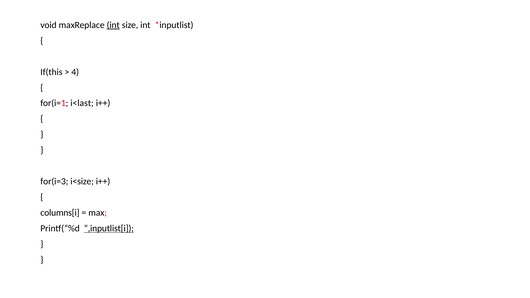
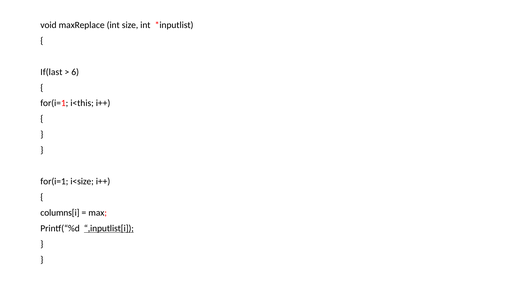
int at (113, 25) underline: present -> none
If(this: If(this -> If(last
4: 4 -> 6
i<last: i<last -> i<this
for(i=3 at (54, 182): for(i=3 -> for(i=1
